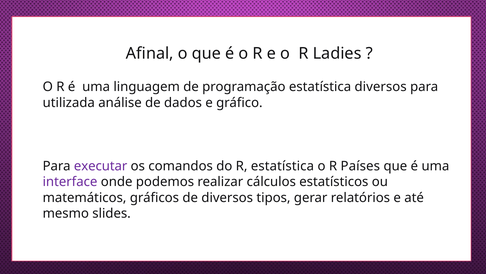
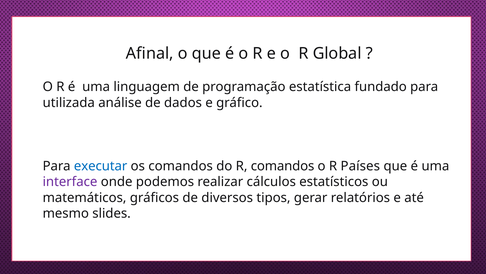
Ladies: Ladies -> Global
estatística diversos: diversos -> fundado
executar colour: purple -> blue
R estatística: estatística -> comandos
